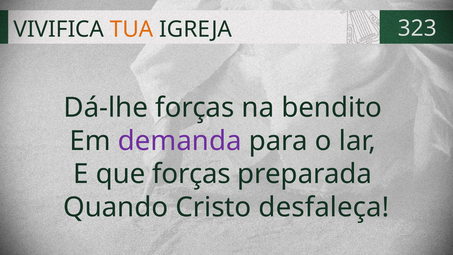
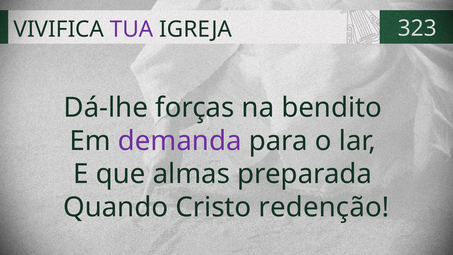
TUA colour: orange -> purple
que forças: forças -> almas
desfaleça: desfaleça -> redenção
